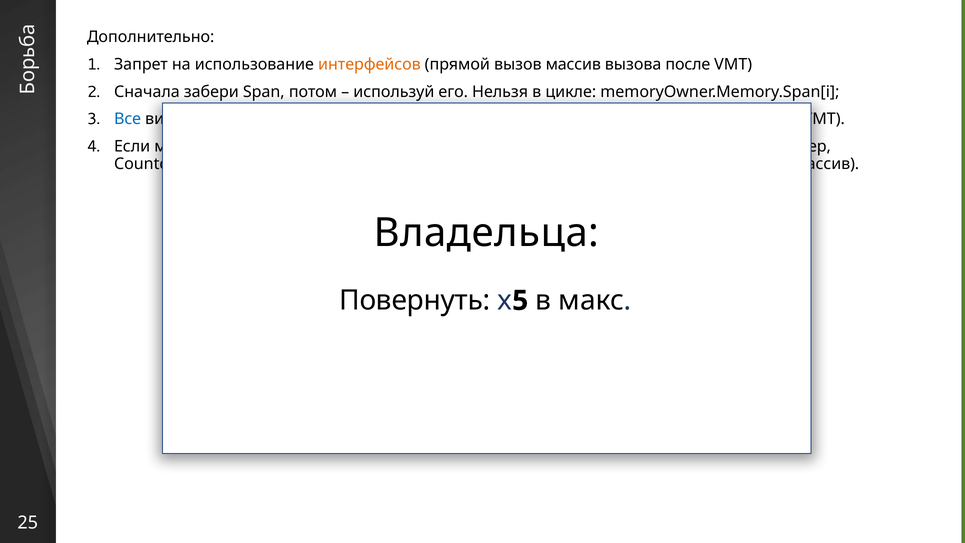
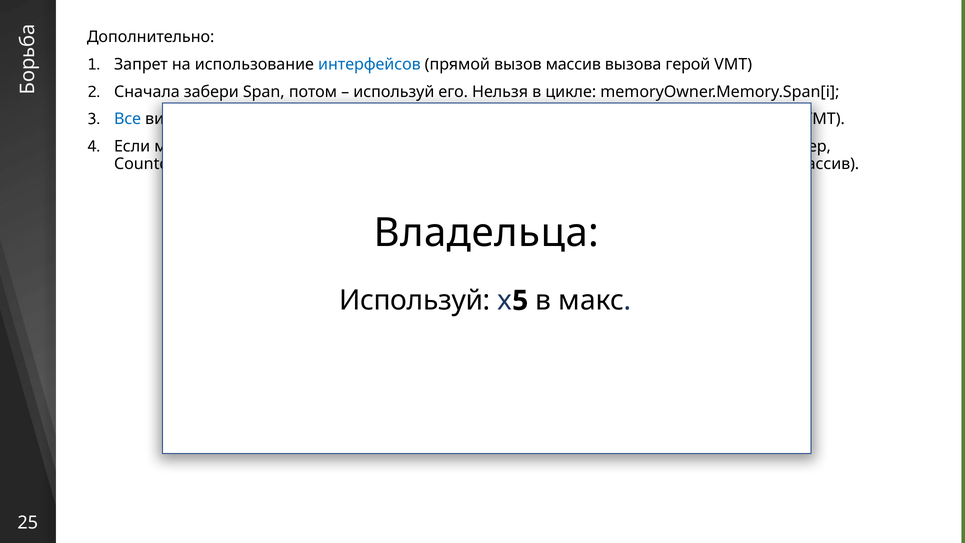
интерфейсов colour: orange -> blue
после: после -> герой
Повернуть at (415, 301): Повернуть -> Используй
